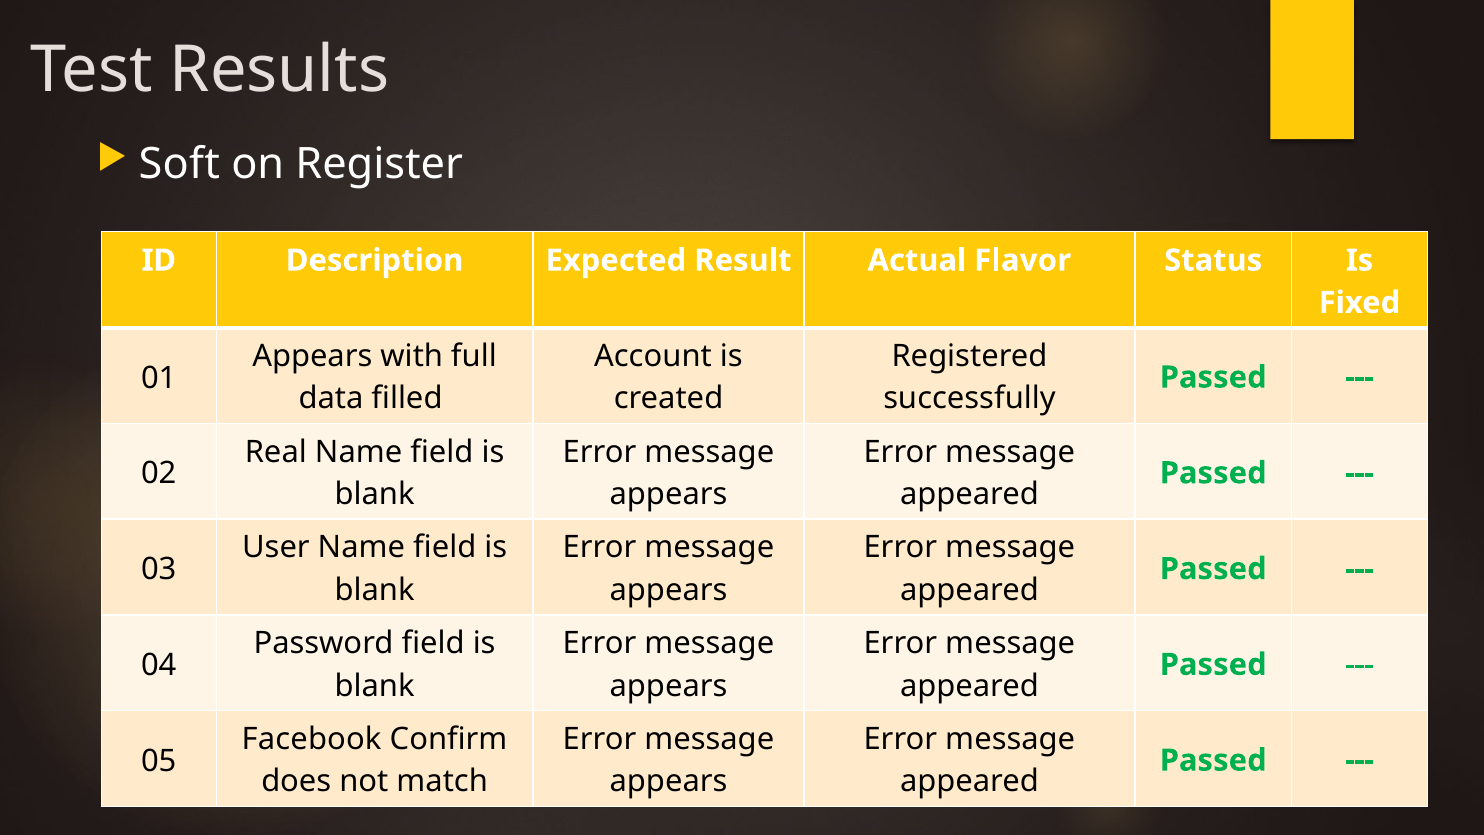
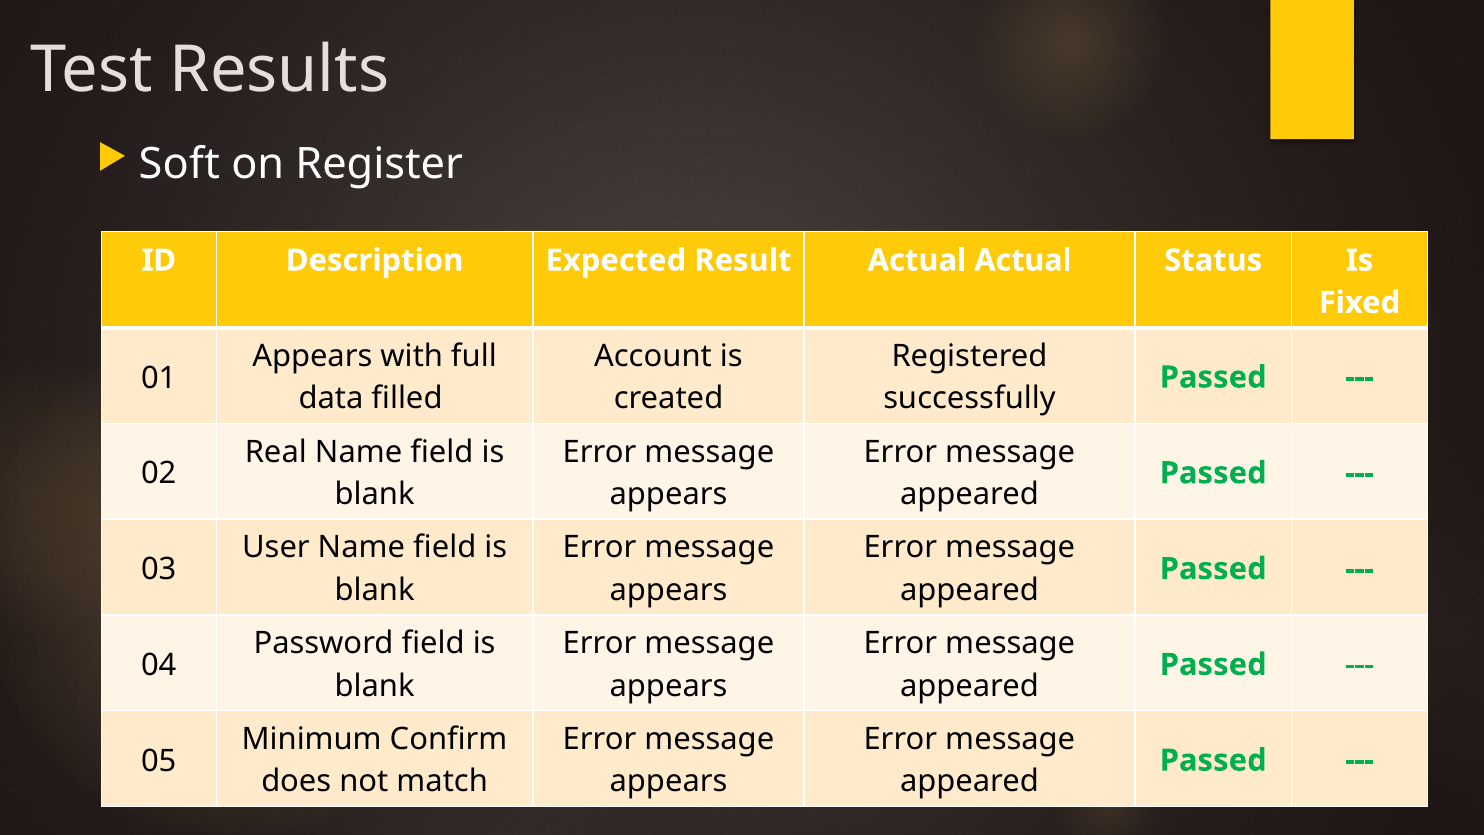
Actual Flavor: Flavor -> Actual
Facebook: Facebook -> Minimum
